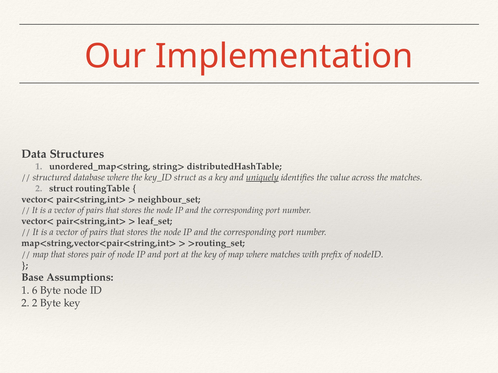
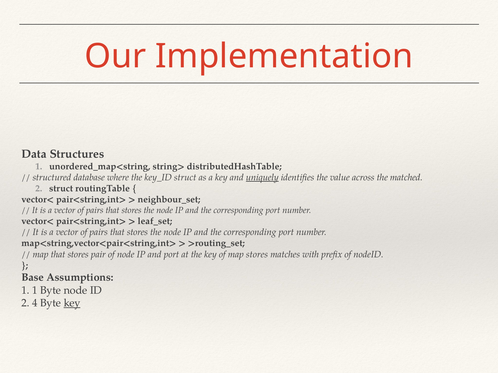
the matches: matches -> matched
map where: where -> stores
1 6: 6 -> 1
2 2: 2 -> 4
key at (72, 303) underline: none -> present
